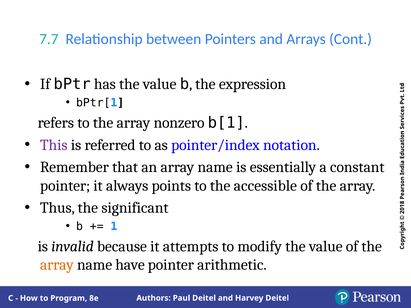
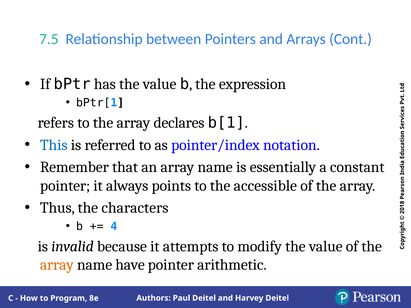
7.7: 7.7 -> 7.5
nonzero: nonzero -> declares
This colour: purple -> blue
significant: significant -> characters
1 at (114, 227): 1 -> 4
